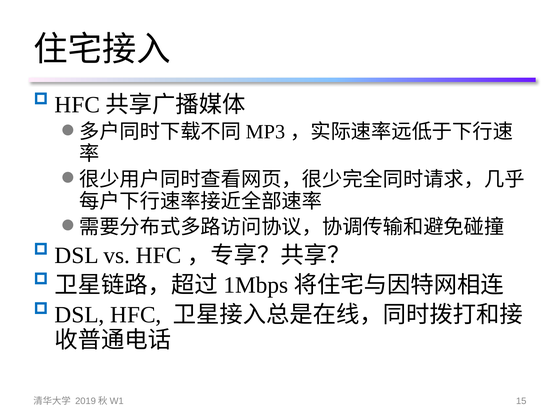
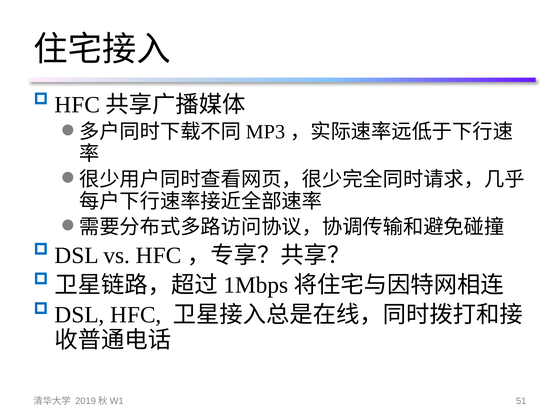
15: 15 -> 51
